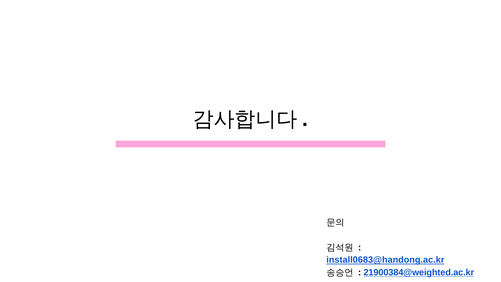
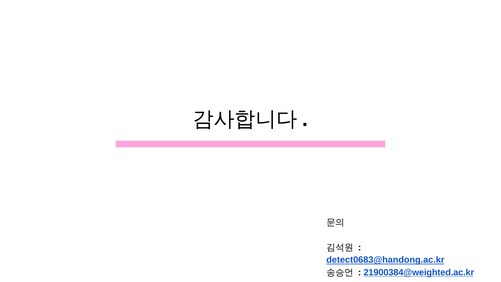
install0683@handong.ac.kr: install0683@handong.ac.kr -> detect0683@handong.ac.kr
